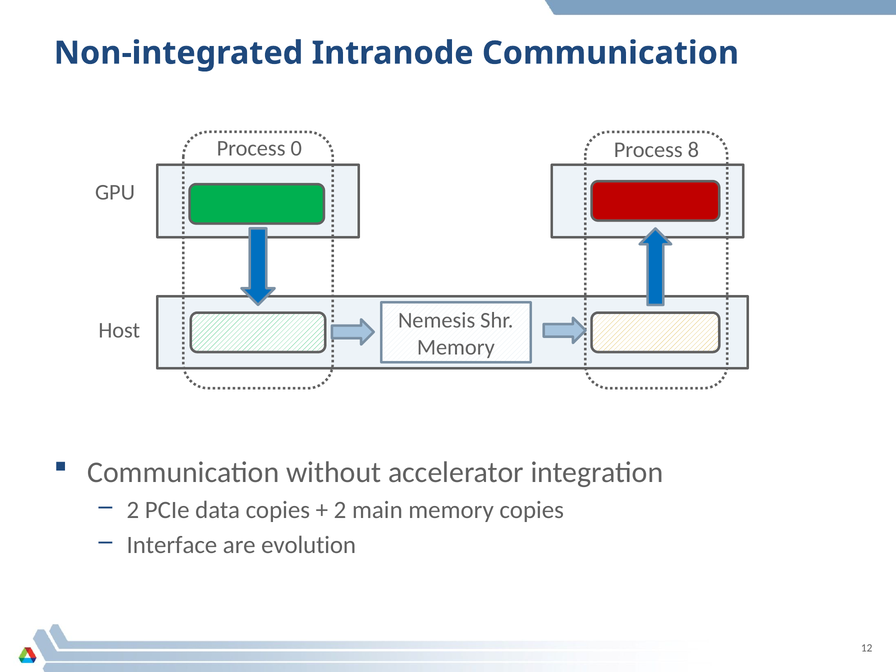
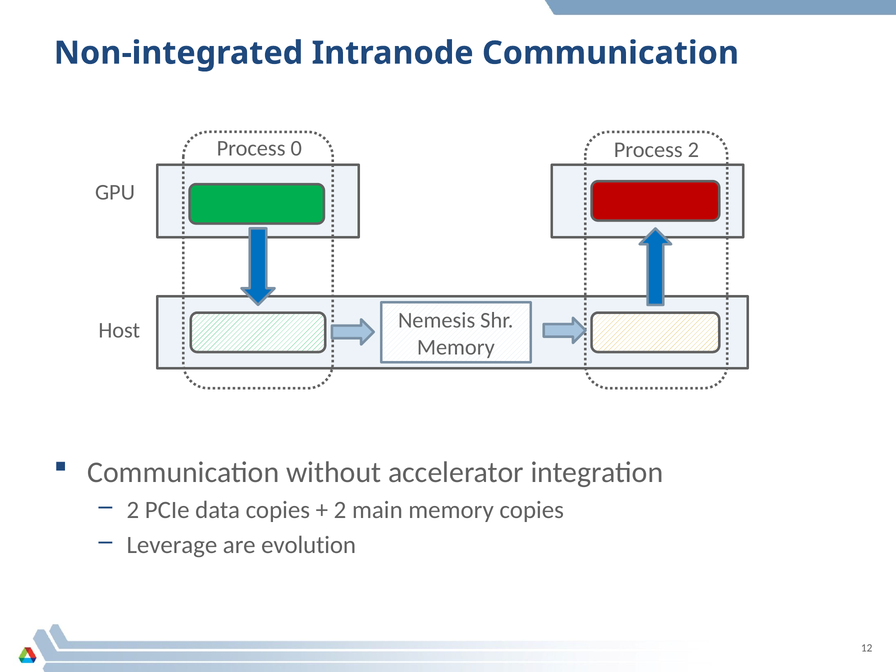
Process 8: 8 -> 2
Interface: Interface -> Leverage
